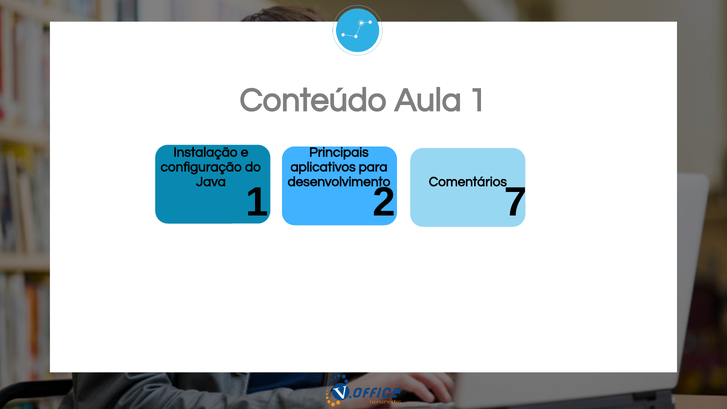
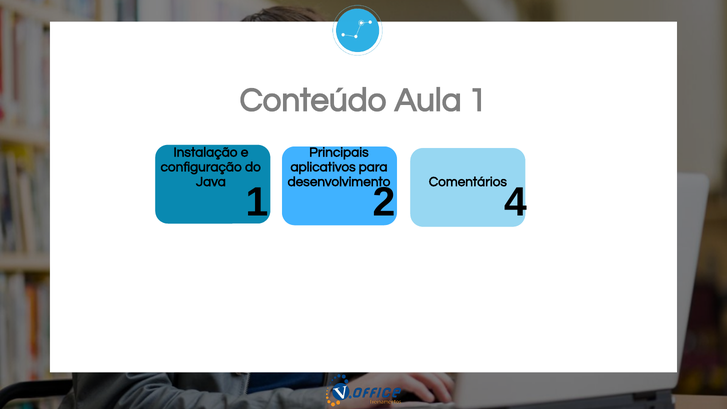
7: 7 -> 4
